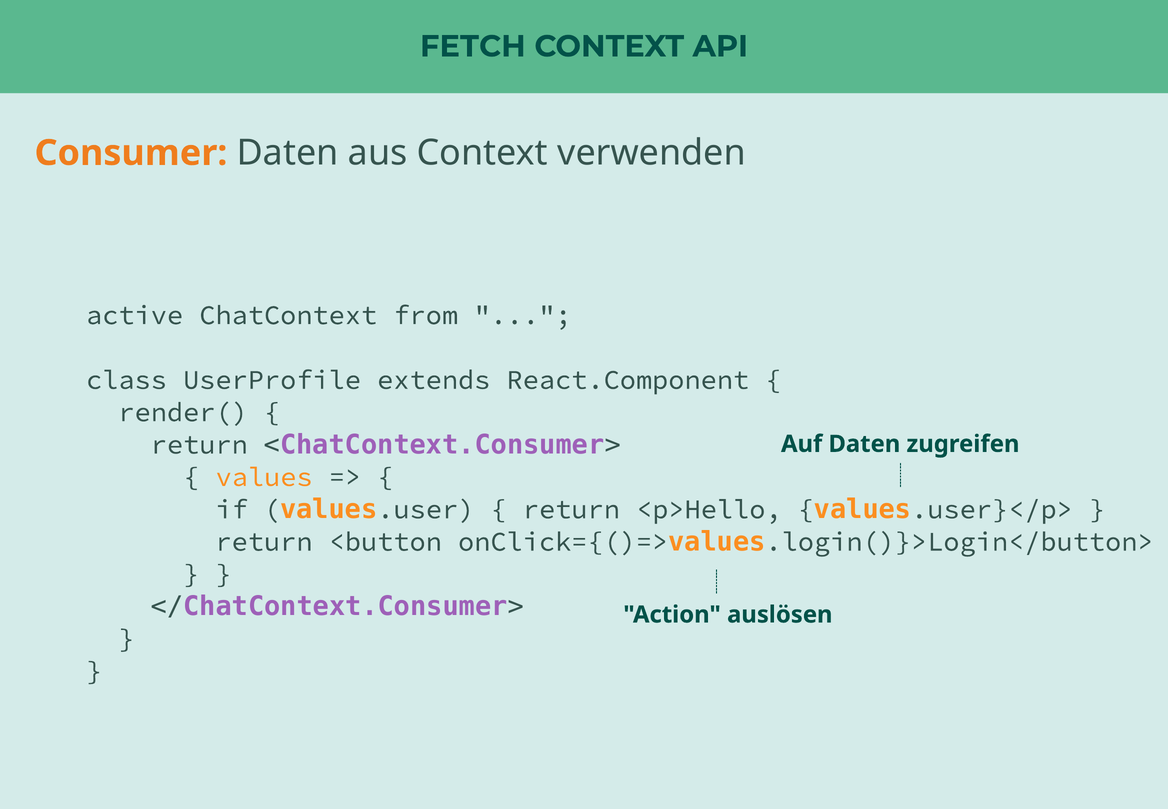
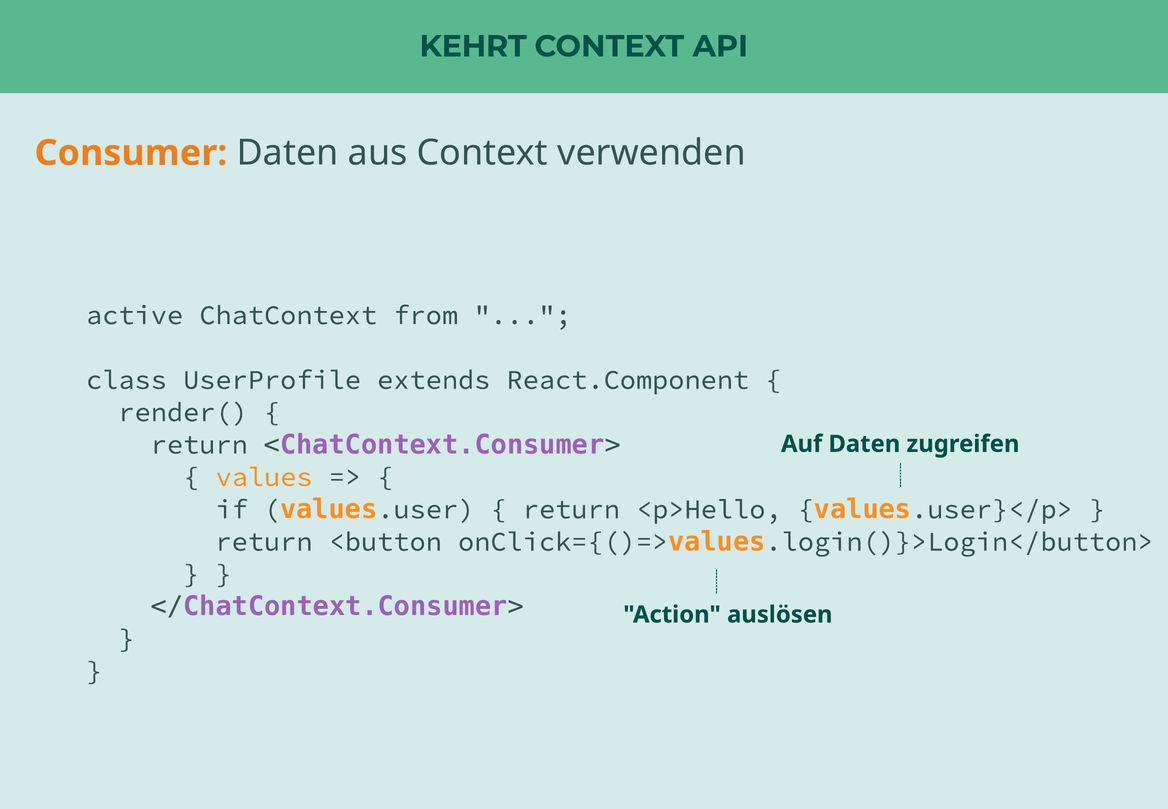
FETCH: FETCH -> KEHRT
